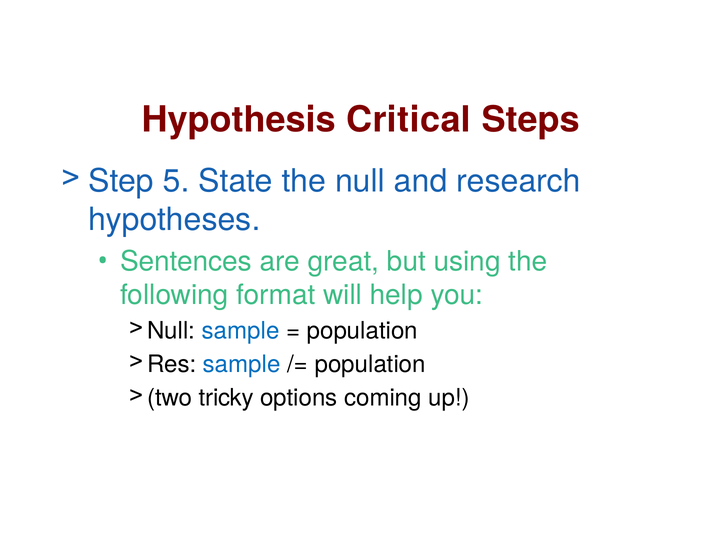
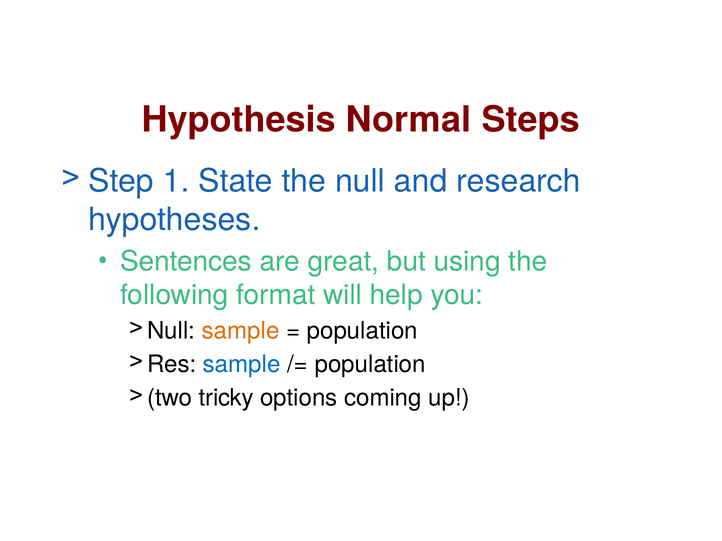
Critical: Critical -> Normal
5: 5 -> 1
sample at (241, 331) colour: blue -> orange
